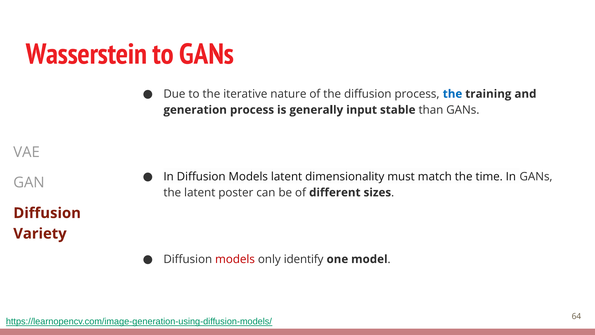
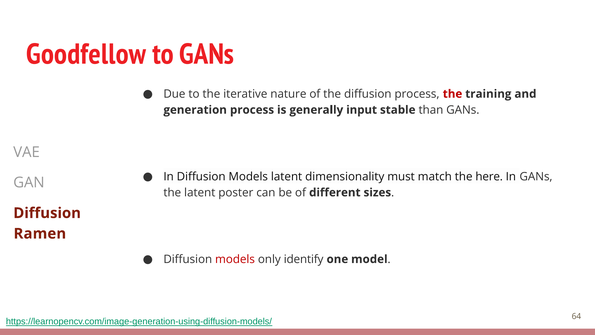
Wasserstein: Wasserstein -> Goodfellow
the at (453, 94) colour: blue -> red
time: time -> here
Variety: Variety -> Ramen
